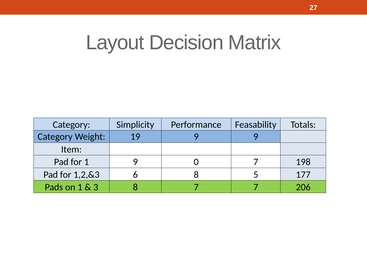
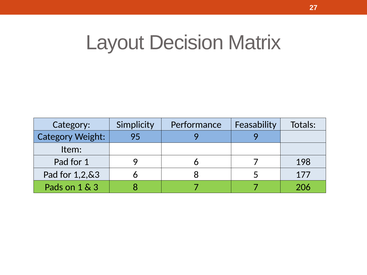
19: 19 -> 95
9 0: 0 -> 6
